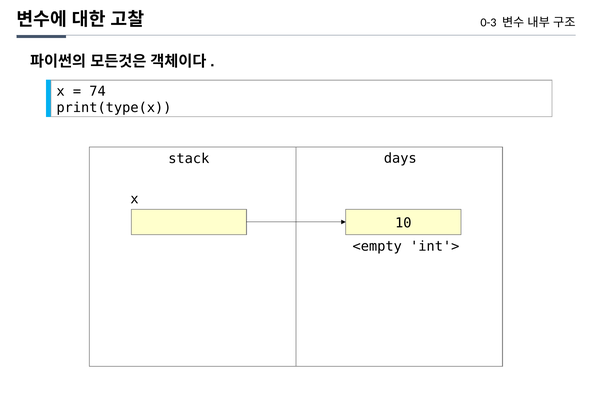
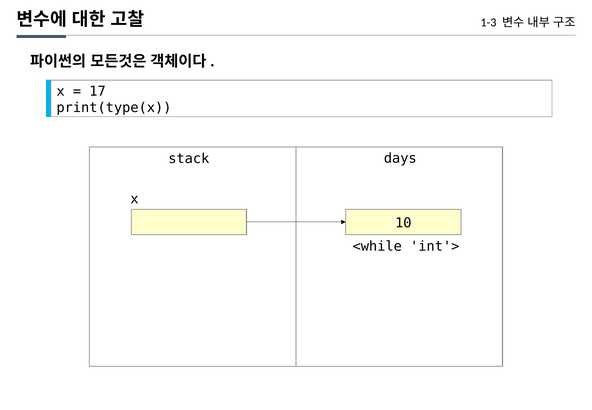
0-3: 0-3 -> 1-3
74: 74 -> 17
<empty: <empty -> <while
